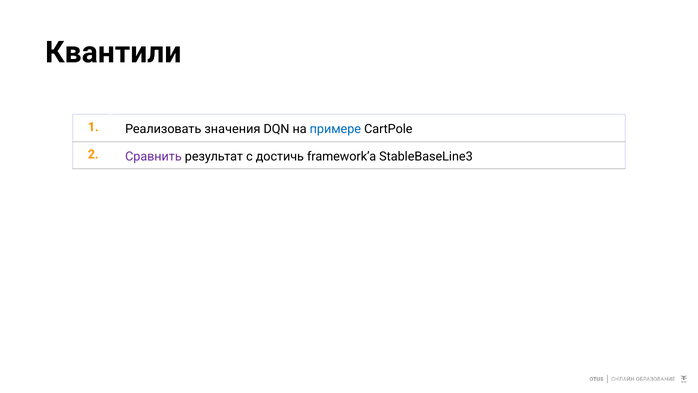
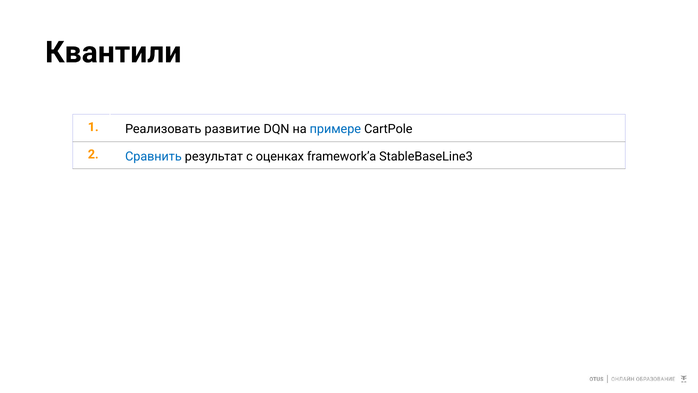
значения: значения -> развитие
Сравнить colour: purple -> blue
достичь: достичь -> оценках
